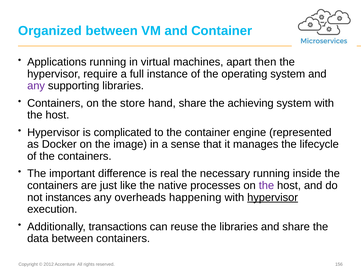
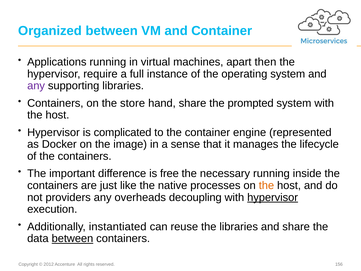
achieving: achieving -> prompted
real: real -> free
the at (266, 185) colour: purple -> orange
instances: instances -> providers
happening: happening -> decoupling
transactions: transactions -> instantiated
between at (72, 238) underline: none -> present
